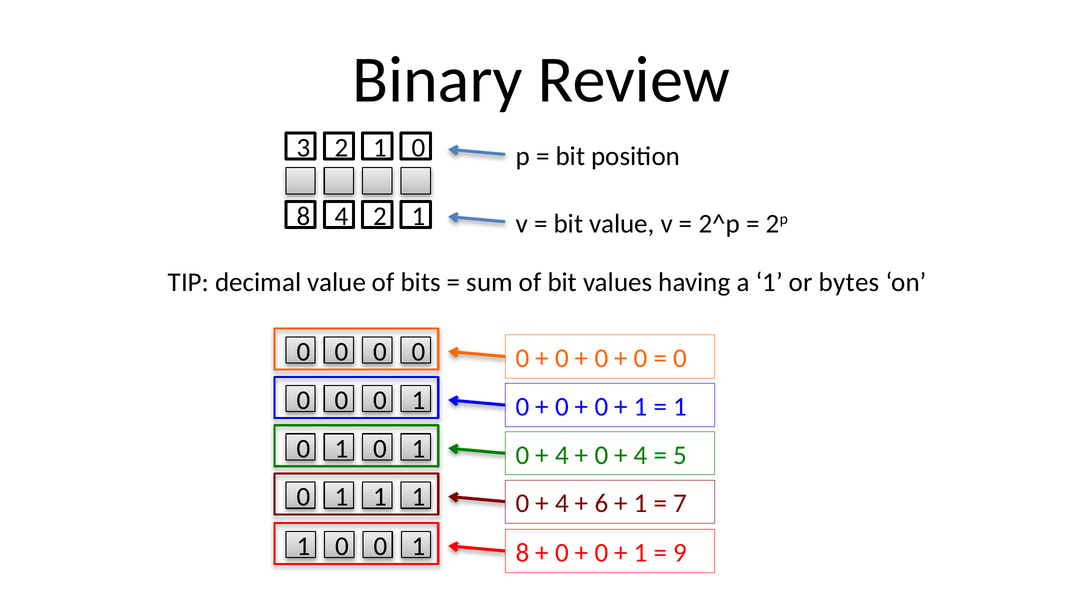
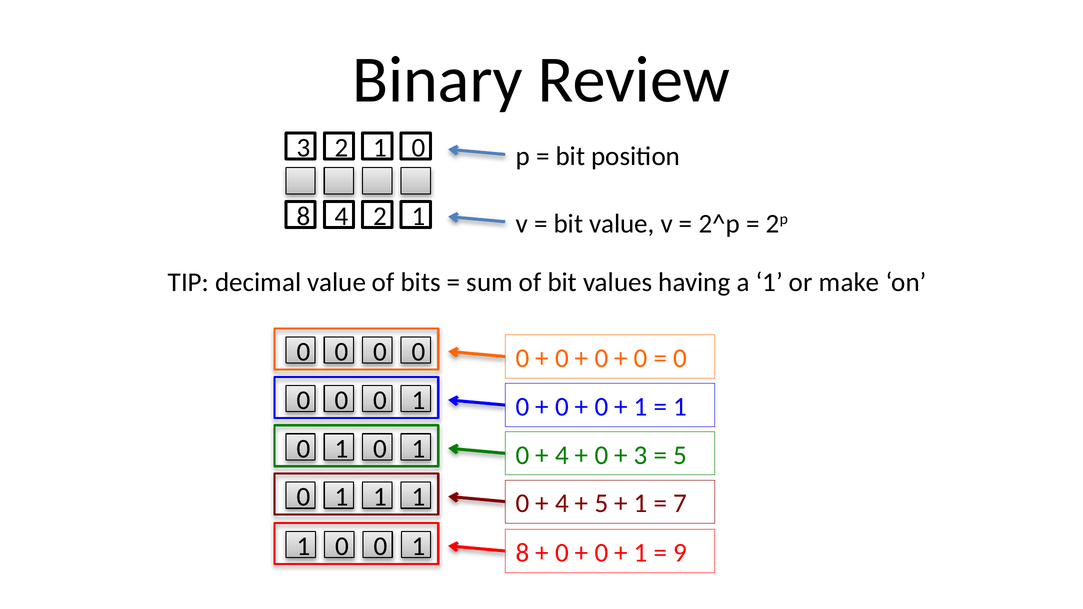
bytes: bytes -> make
4 at (641, 455): 4 -> 3
6 at (601, 504): 6 -> 5
